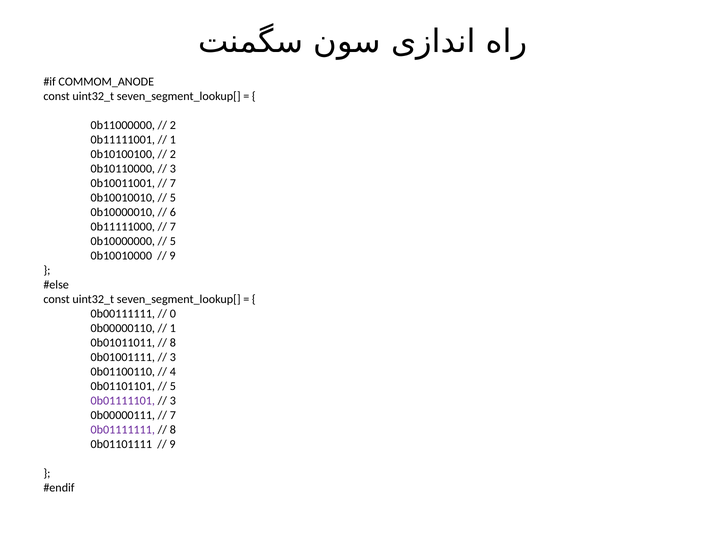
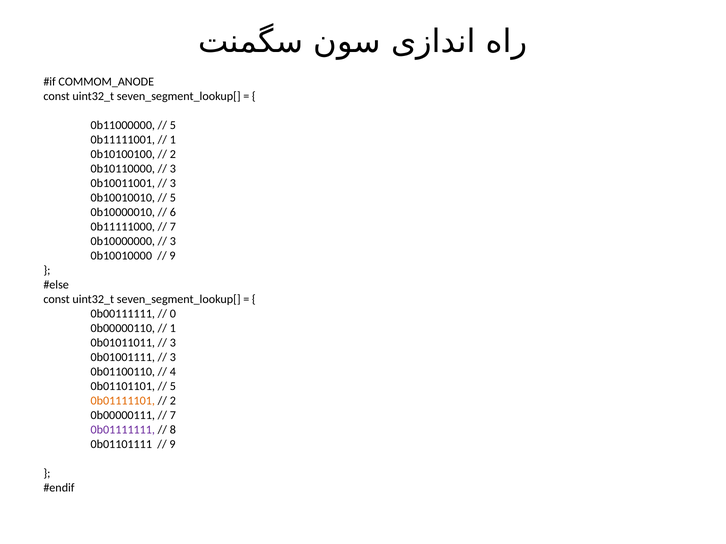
2 at (173, 125): 2 -> 5
7 at (173, 183): 7 -> 3
5 at (173, 241): 5 -> 3
8 at (173, 343): 8 -> 3
0b01111101 colour: purple -> orange
3 at (173, 401): 3 -> 2
